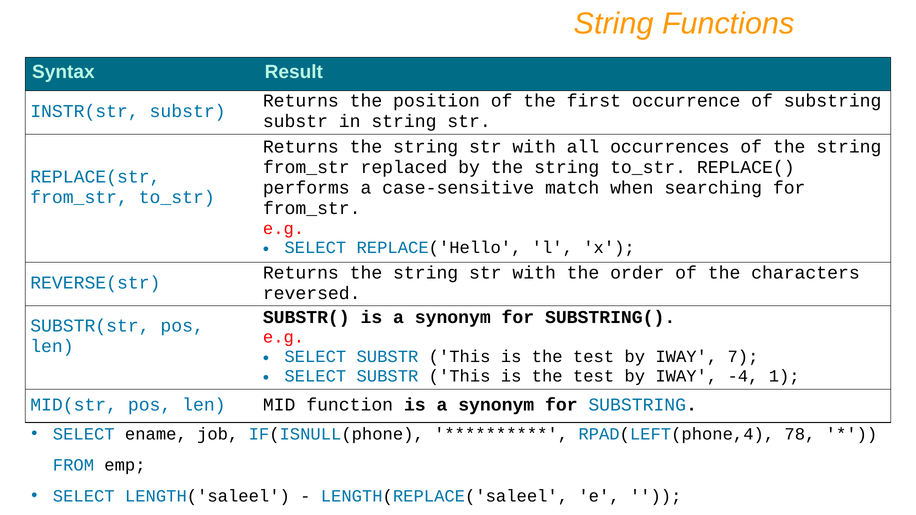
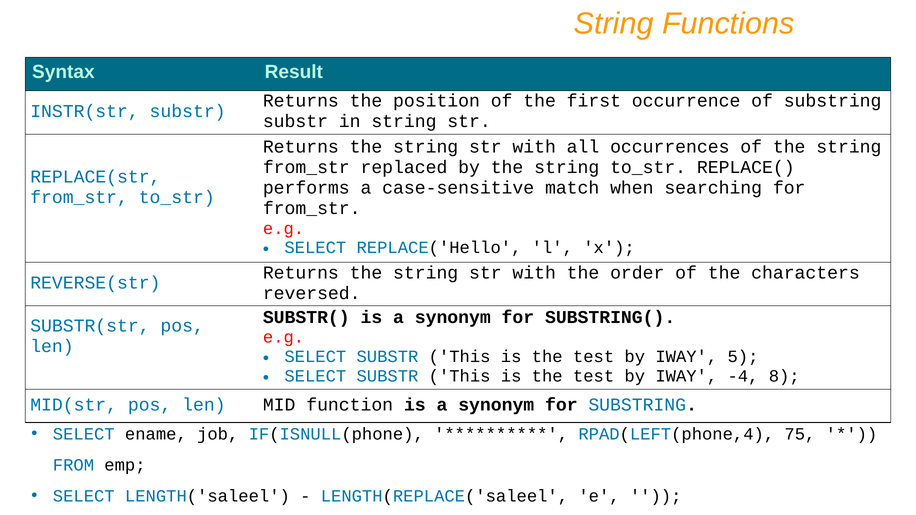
7: 7 -> 5
1: 1 -> 8
78: 78 -> 75
